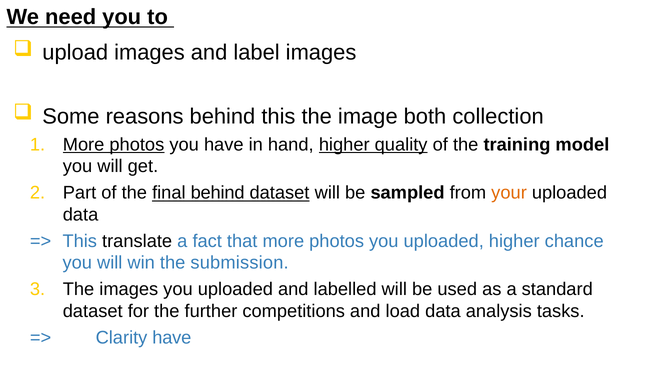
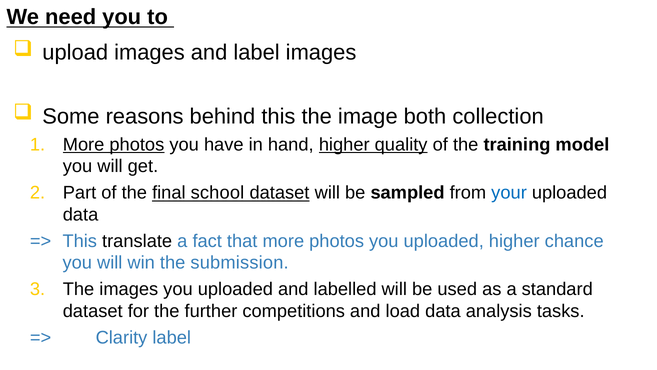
final behind: behind -> school
your colour: orange -> blue
Clarity have: have -> label
